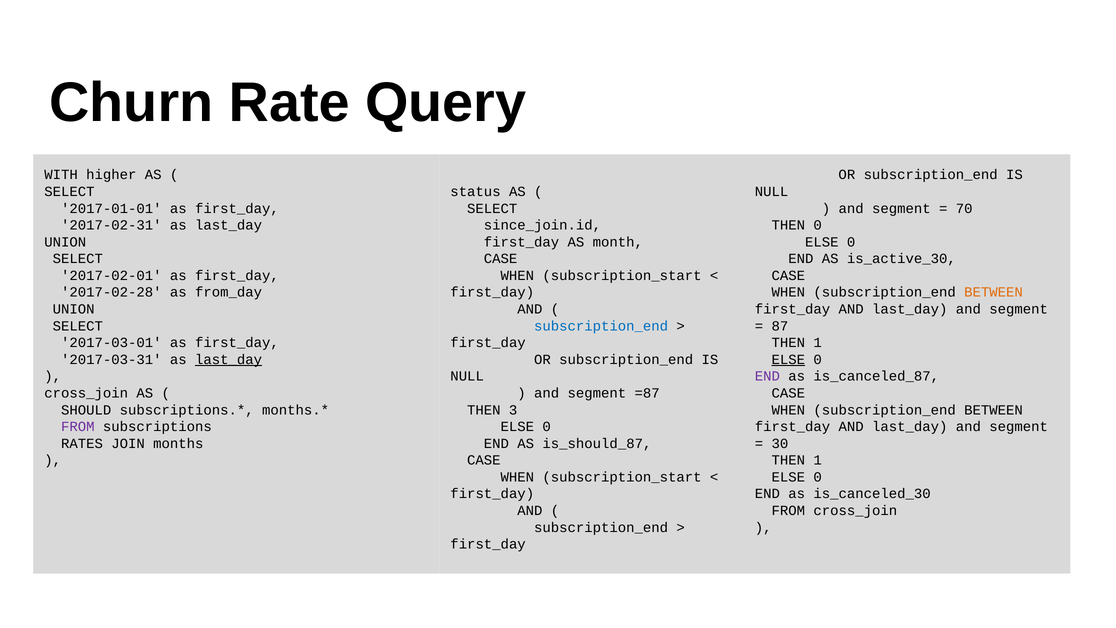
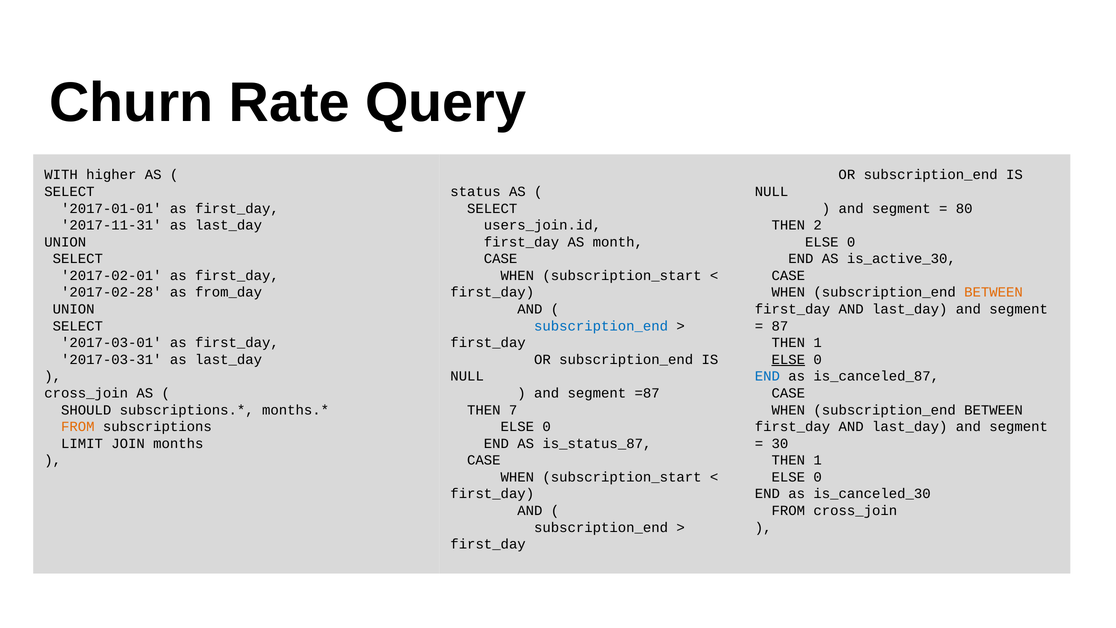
70: 70 -> 80
2017-02-31: 2017-02-31 -> 2017-11-31
since_join.id: since_join.id -> users_join.id
THEN 0: 0 -> 2
last_day at (229, 359) underline: present -> none
END at (767, 376) colour: purple -> blue
3: 3 -> 7
FROM at (78, 427) colour: purple -> orange
RATES: RATES -> LIMIT
is_should_87: is_should_87 -> is_status_87
